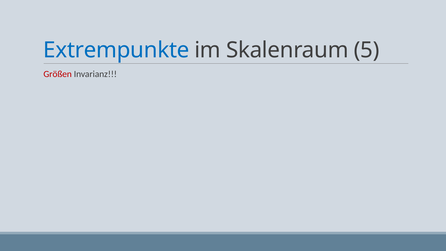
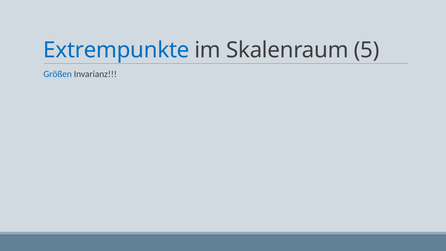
Größen colour: red -> blue
